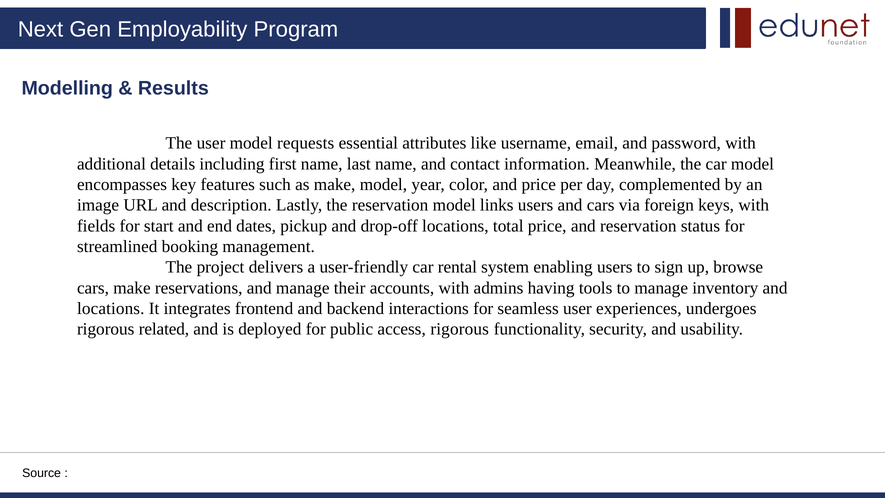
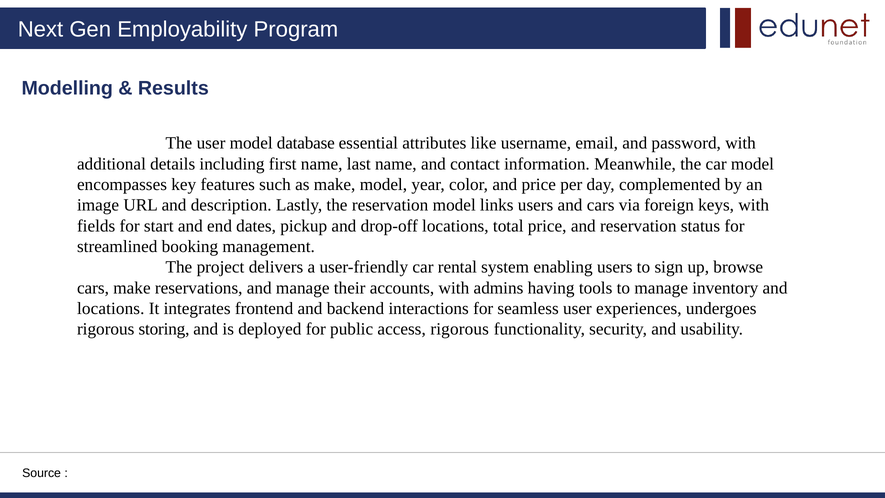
requests: requests -> database
related: related -> storing
